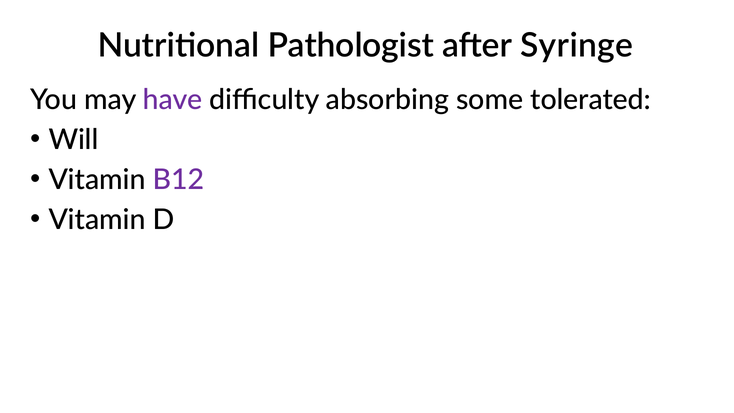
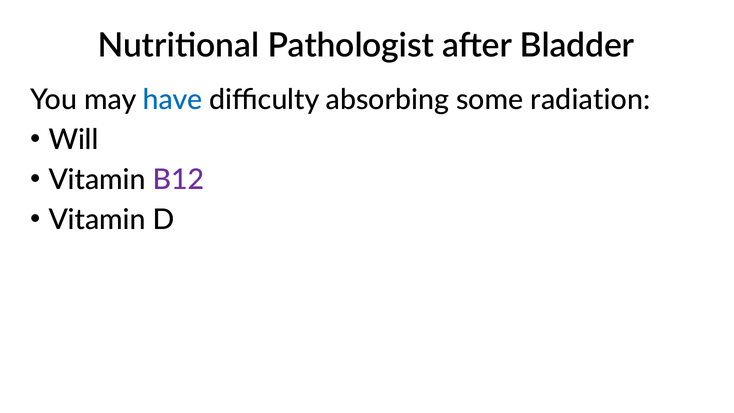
Syringe: Syringe -> Bladder
have colour: purple -> blue
tolerated: tolerated -> radiation
